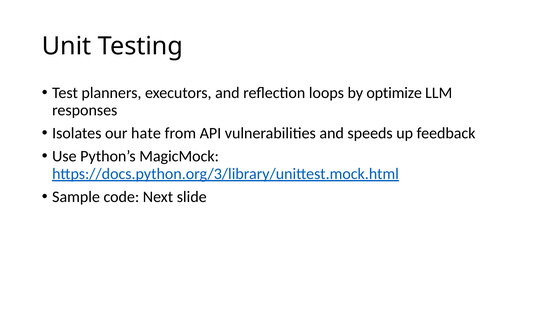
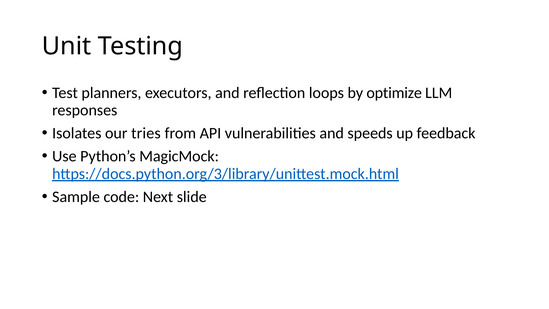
hate: hate -> tries
